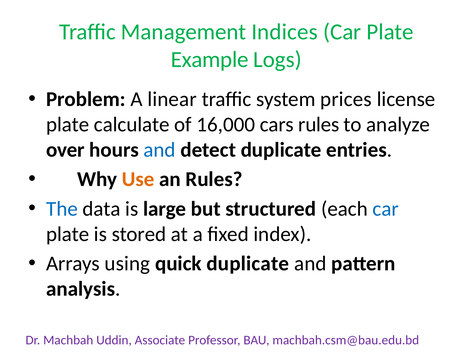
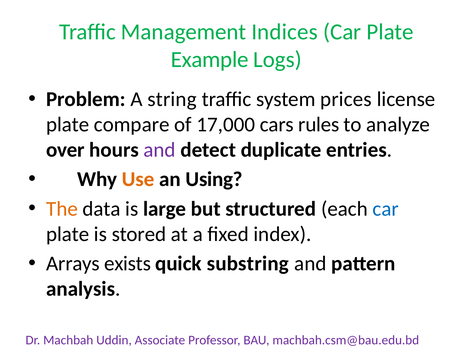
linear: linear -> string
calculate: calculate -> compare
16,000: 16,000 -> 17,000
and at (160, 150) colour: blue -> purple
an Rules: Rules -> Using
The colour: blue -> orange
using: using -> exists
quick duplicate: duplicate -> substring
